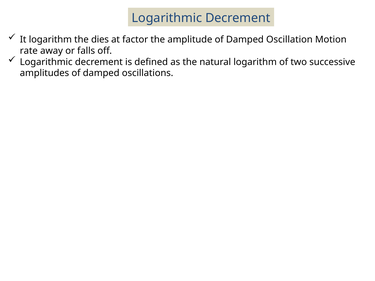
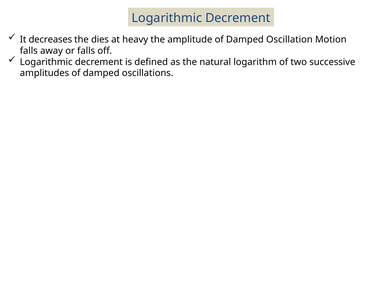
It logarithm: logarithm -> decreases
factor: factor -> heavy
rate at (29, 51): rate -> falls
